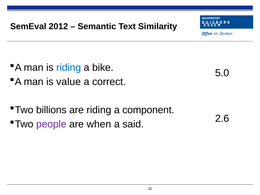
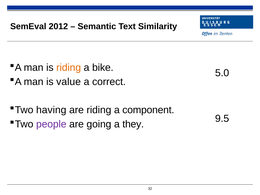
riding at (69, 68) colour: blue -> orange
billions: billions -> having
2.6: 2.6 -> 9.5
when: when -> going
said: said -> they
